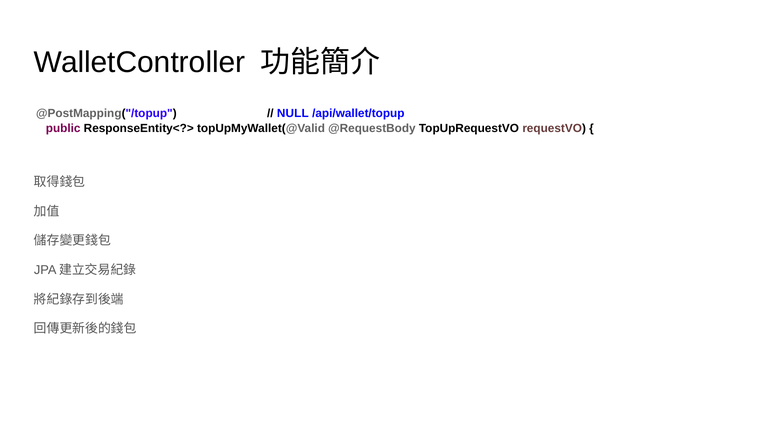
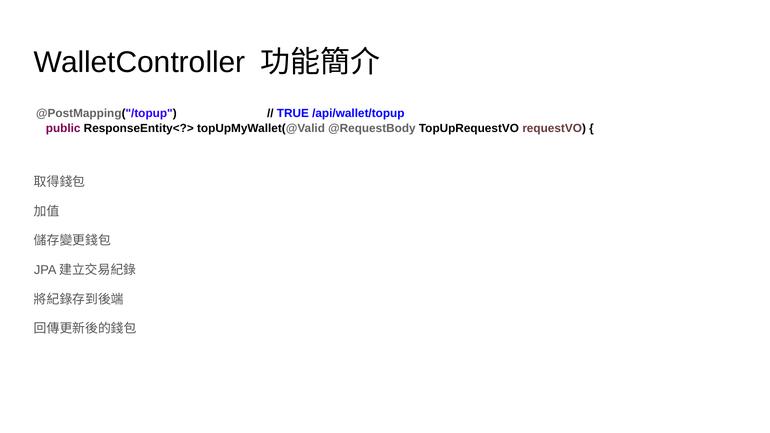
NULL: NULL -> TRUE
